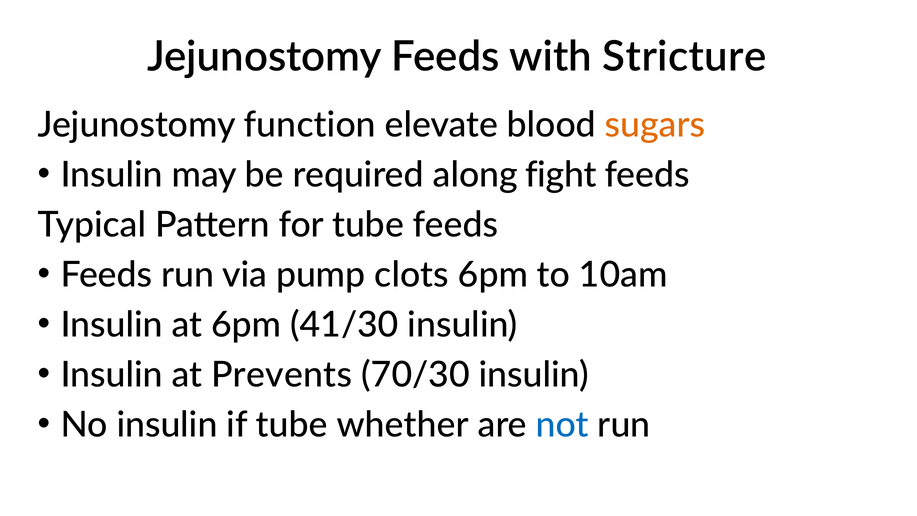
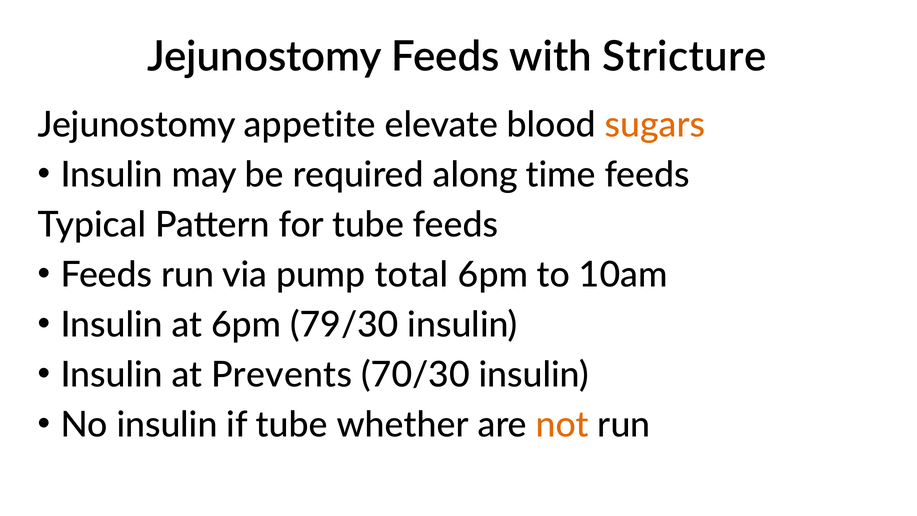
function: function -> appetite
fight: fight -> time
clots: clots -> total
41/30: 41/30 -> 79/30
not colour: blue -> orange
